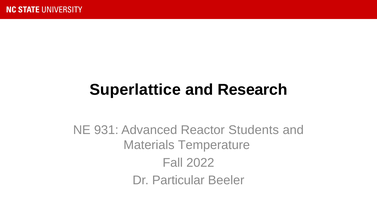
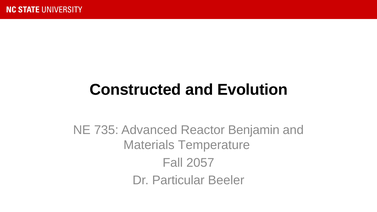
Superlattice: Superlattice -> Constructed
Research: Research -> Evolution
931: 931 -> 735
Students: Students -> Benjamin
2022: 2022 -> 2057
